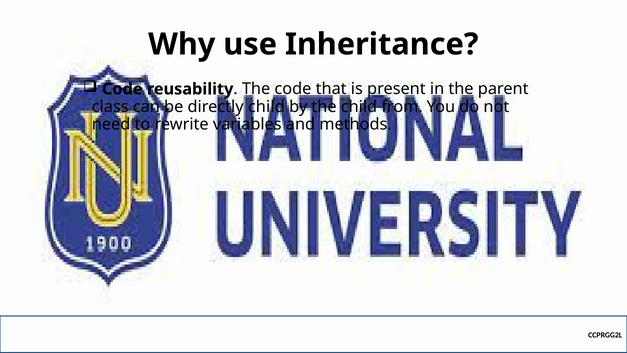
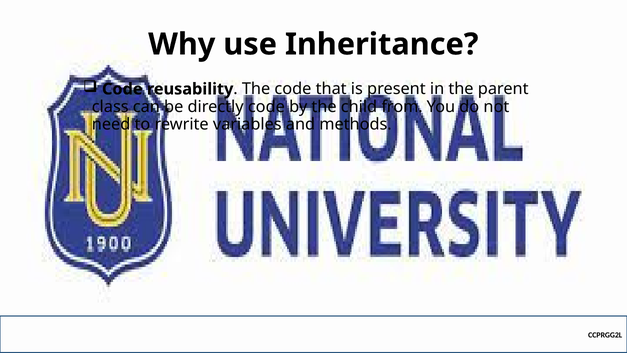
directly child: child -> code
